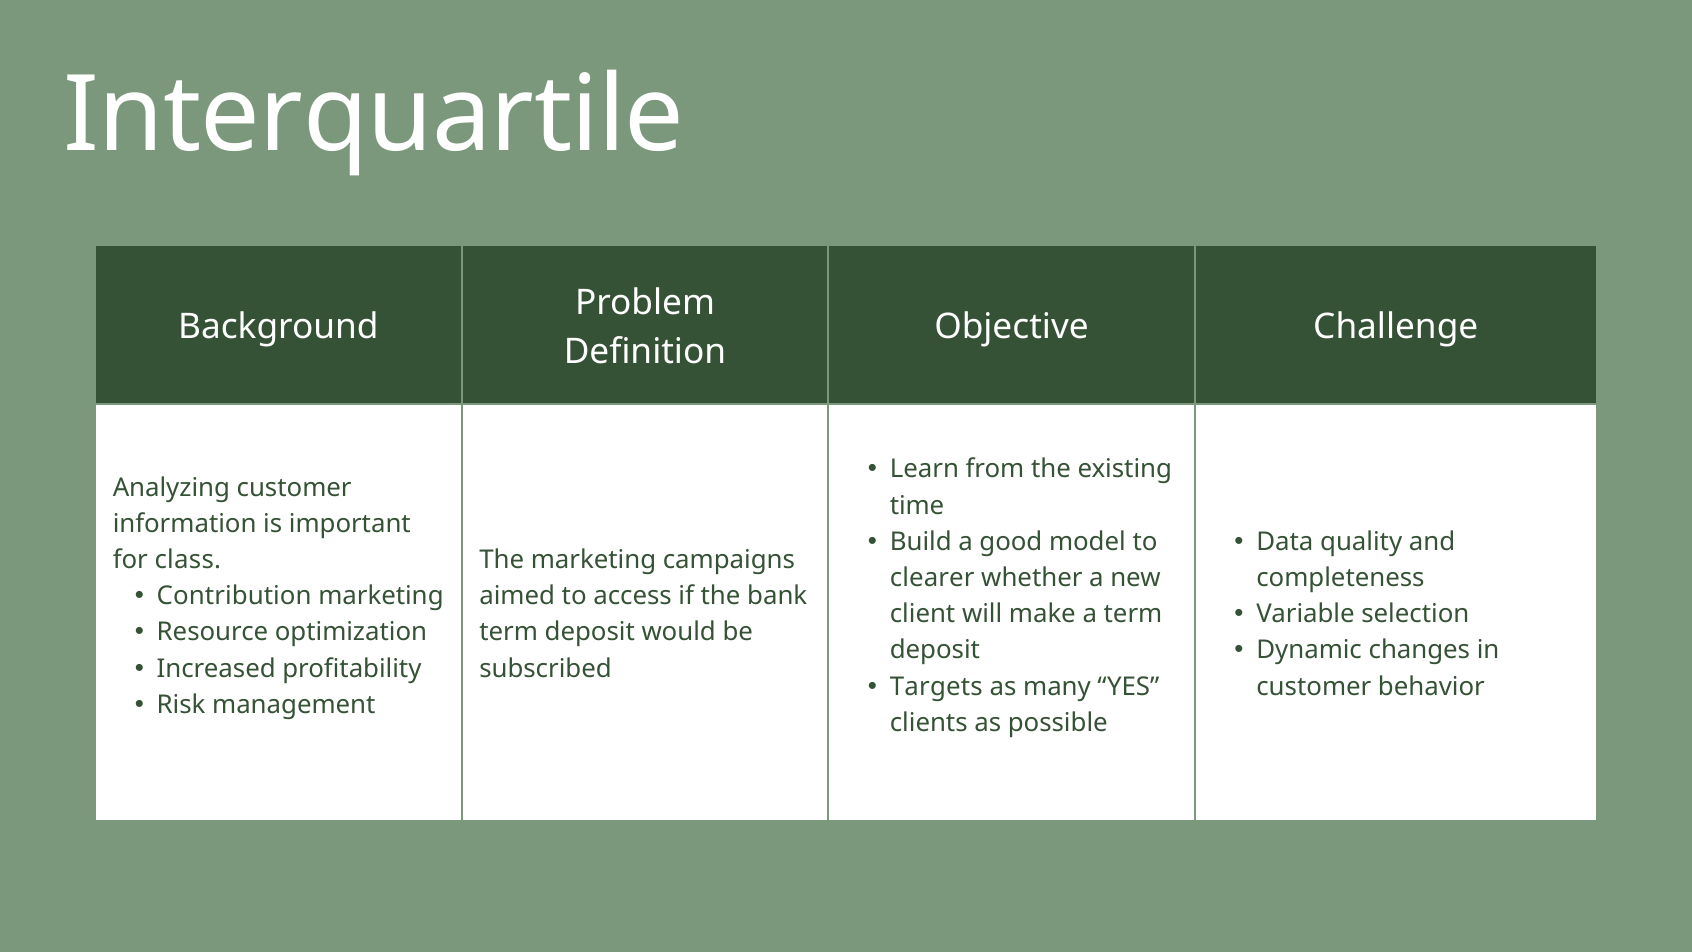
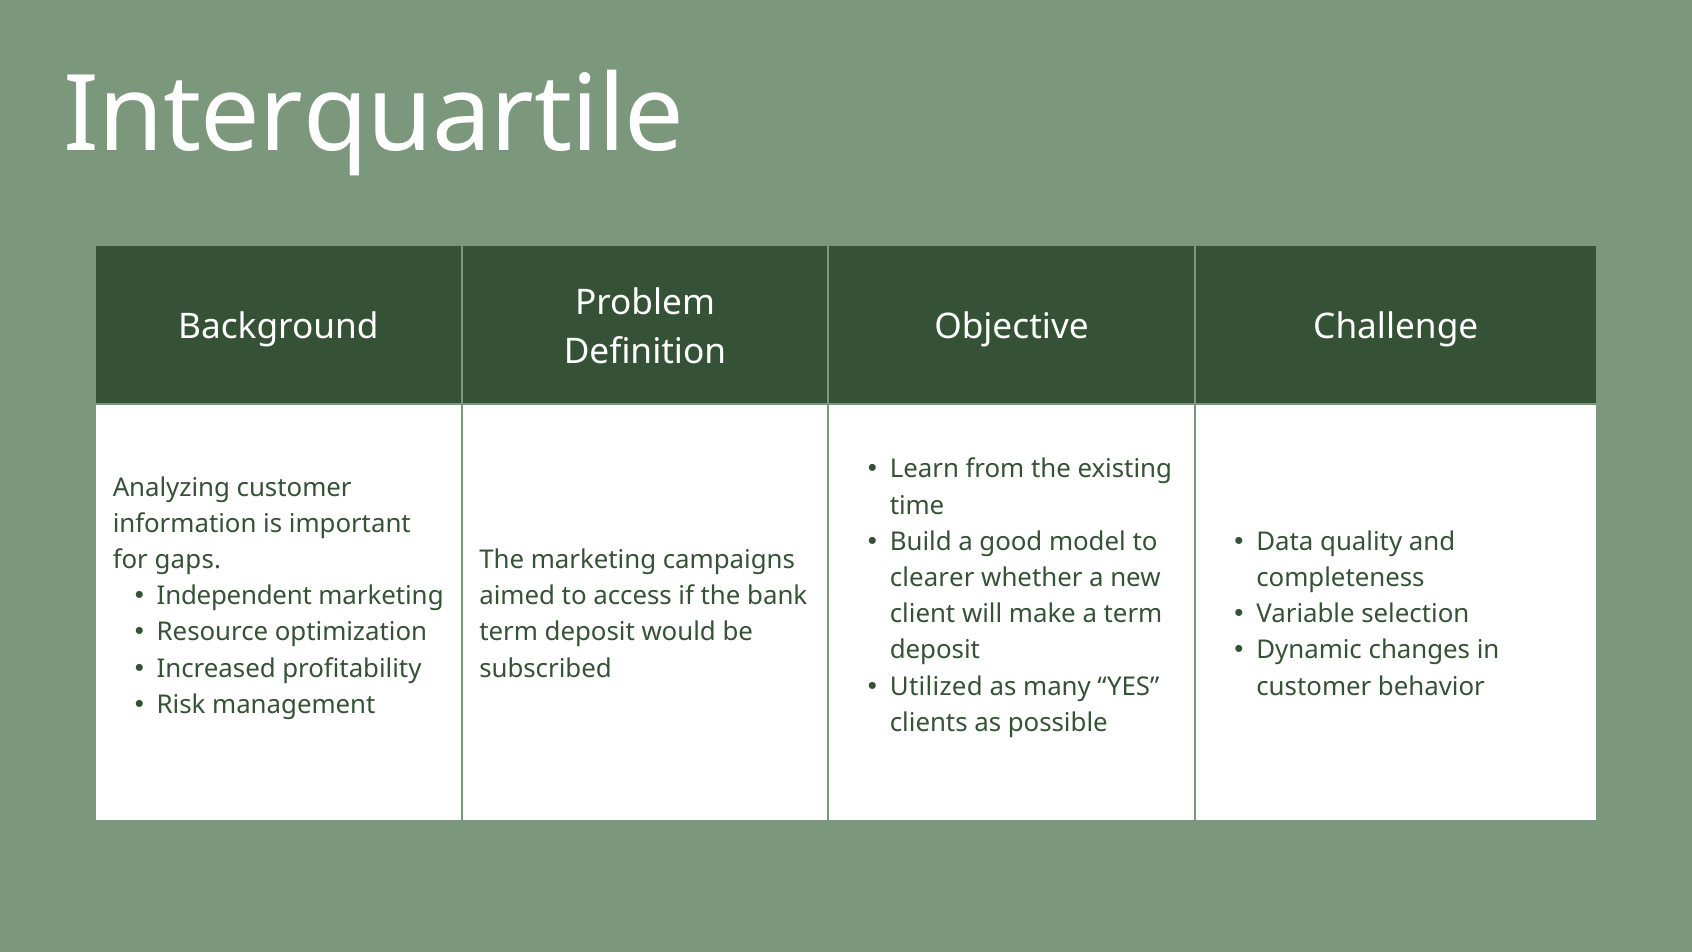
class: class -> gaps
Contribution: Contribution -> Independent
Targets: Targets -> Utilized
